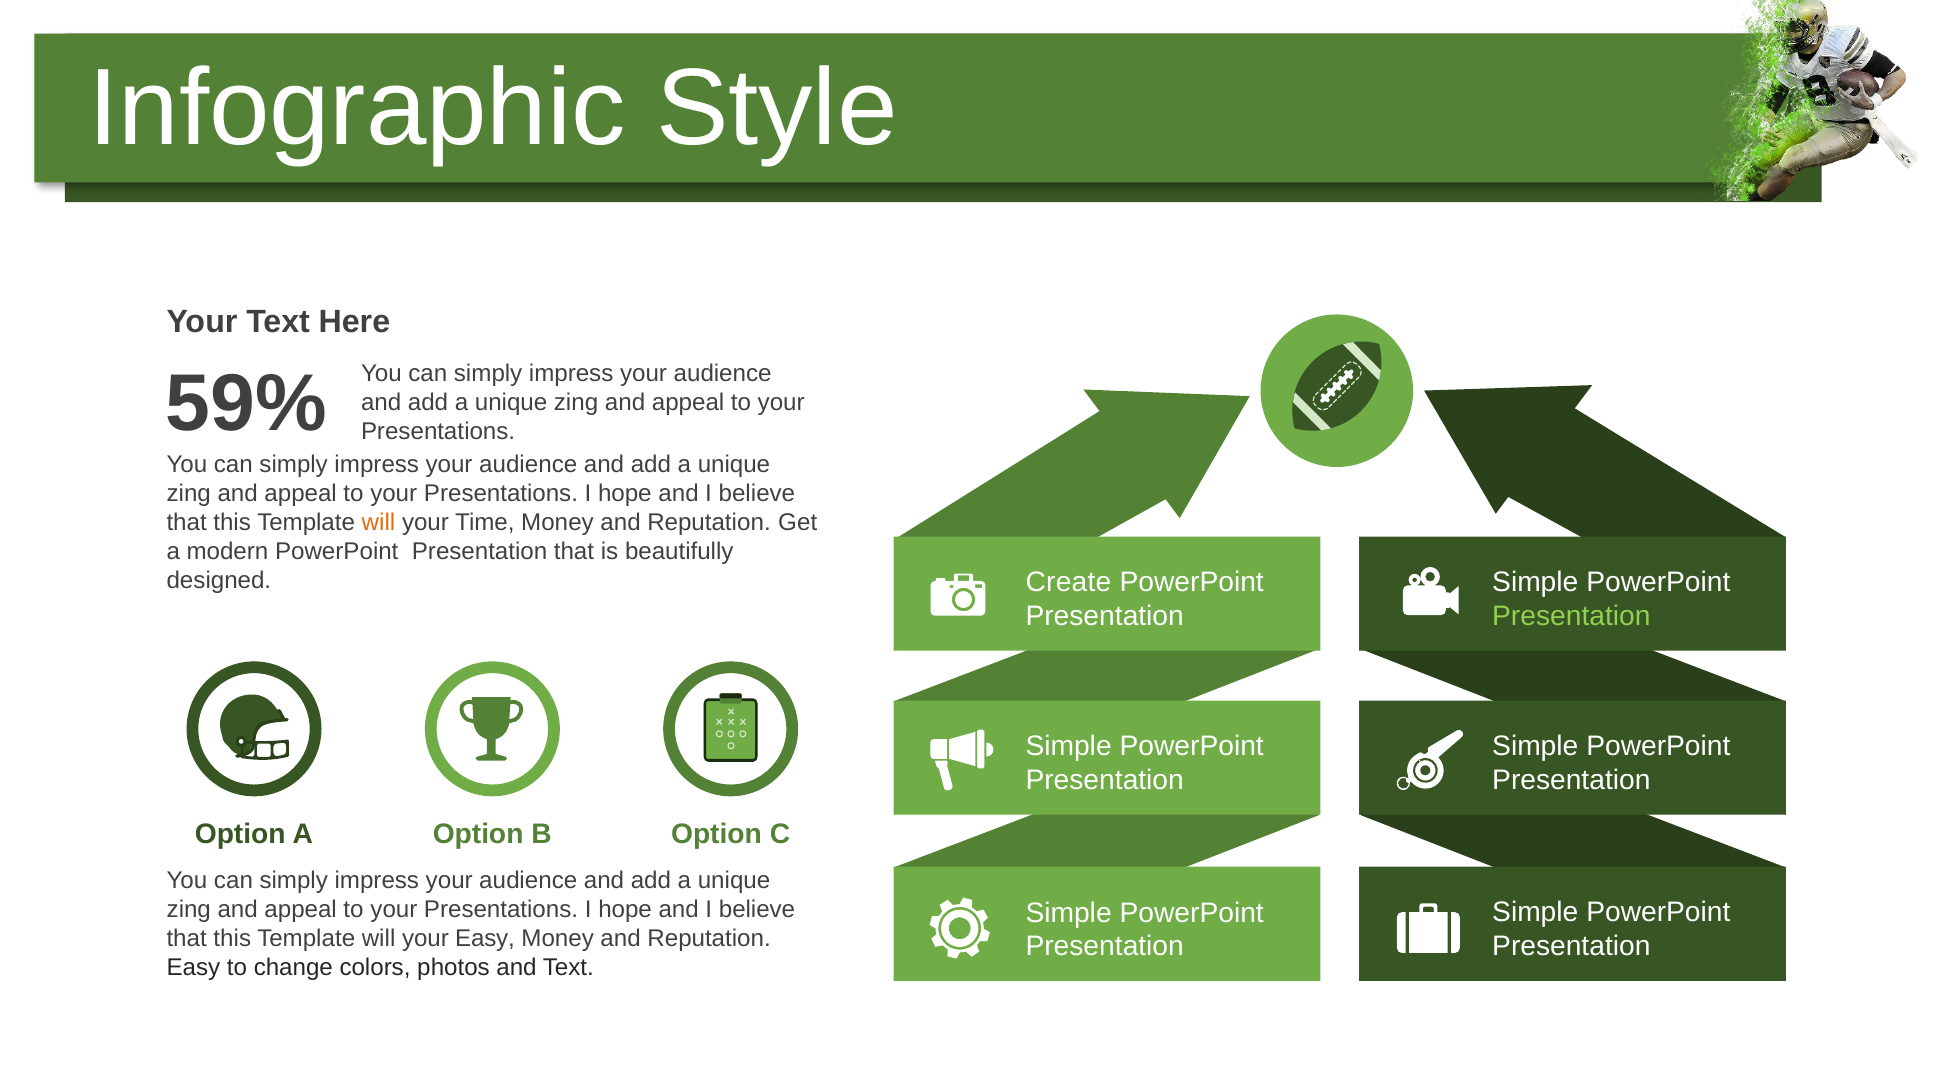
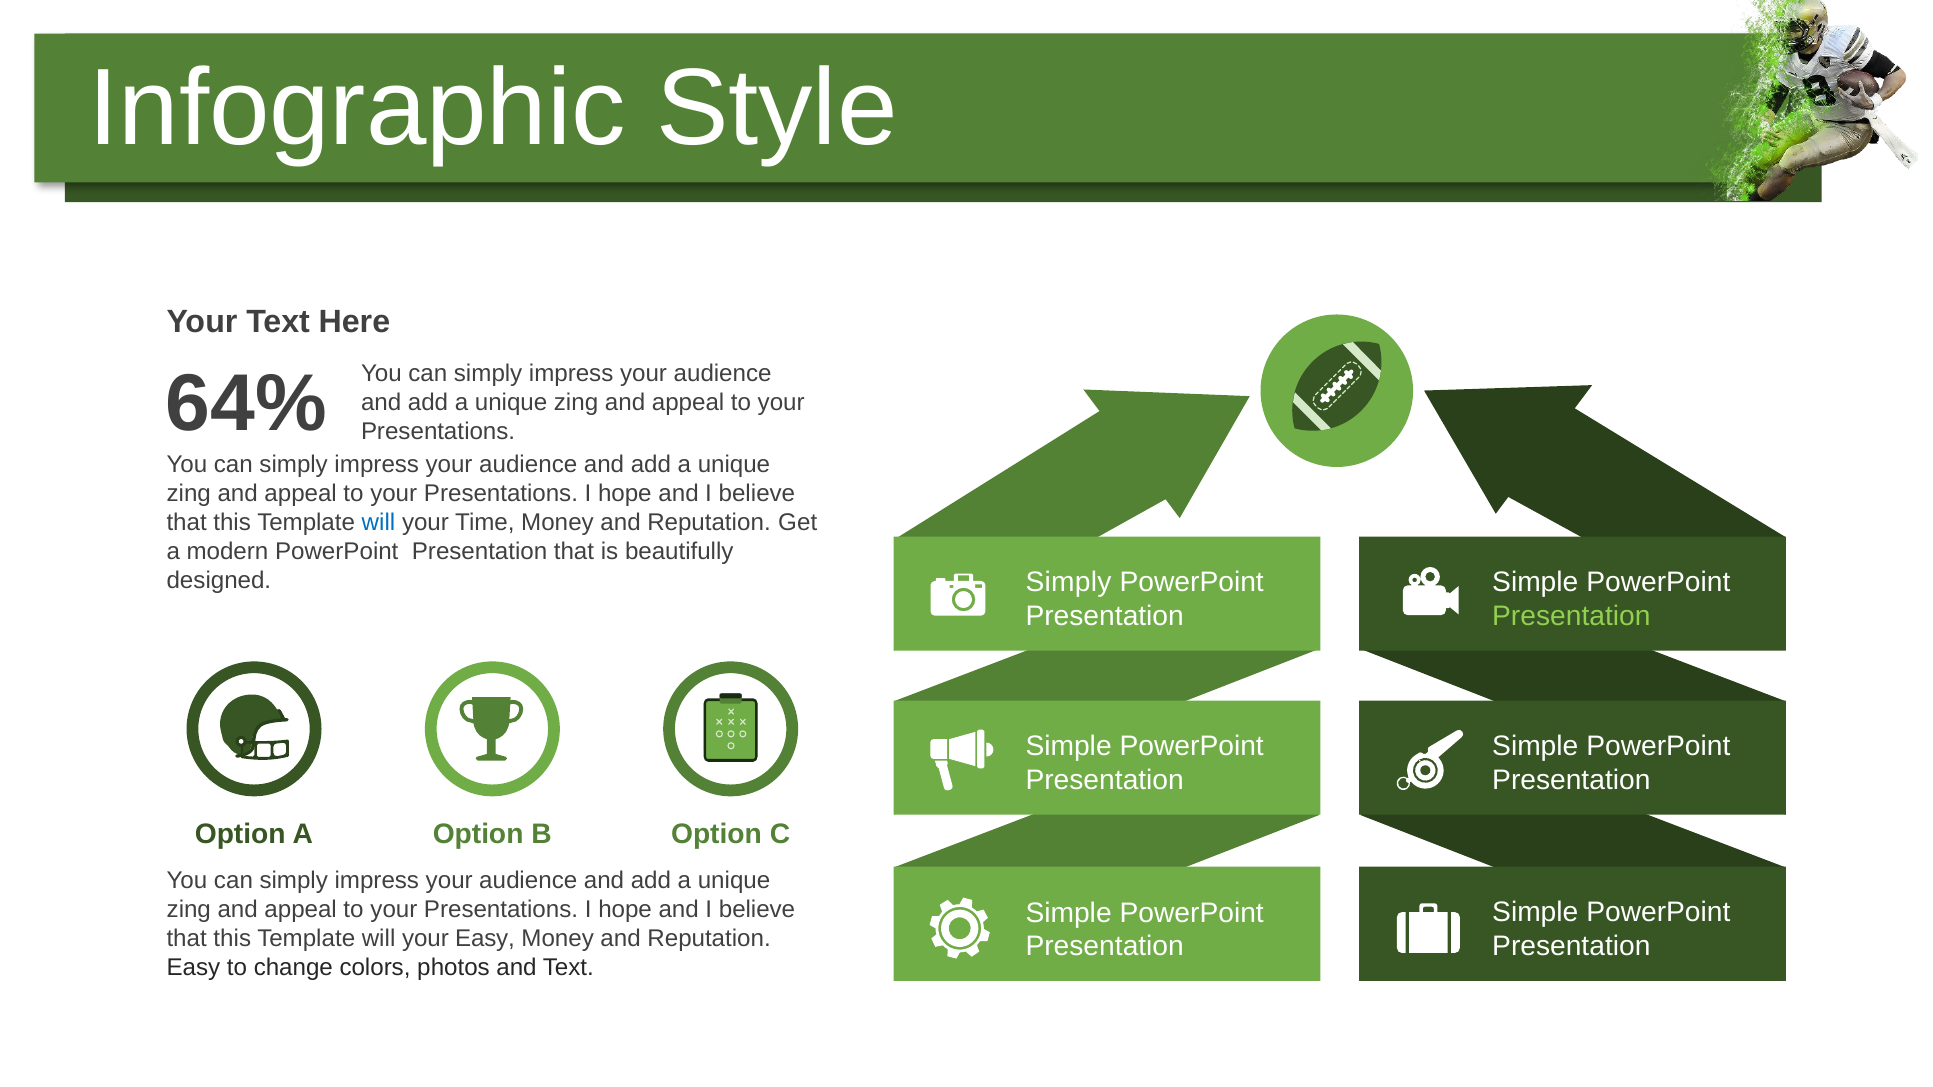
59%: 59% -> 64%
will at (379, 523) colour: orange -> blue
Create at (1068, 583): Create -> Simply
